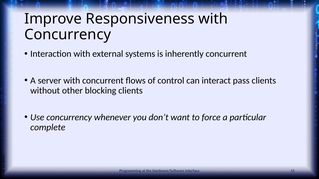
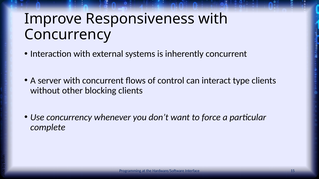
pass: pass -> type
